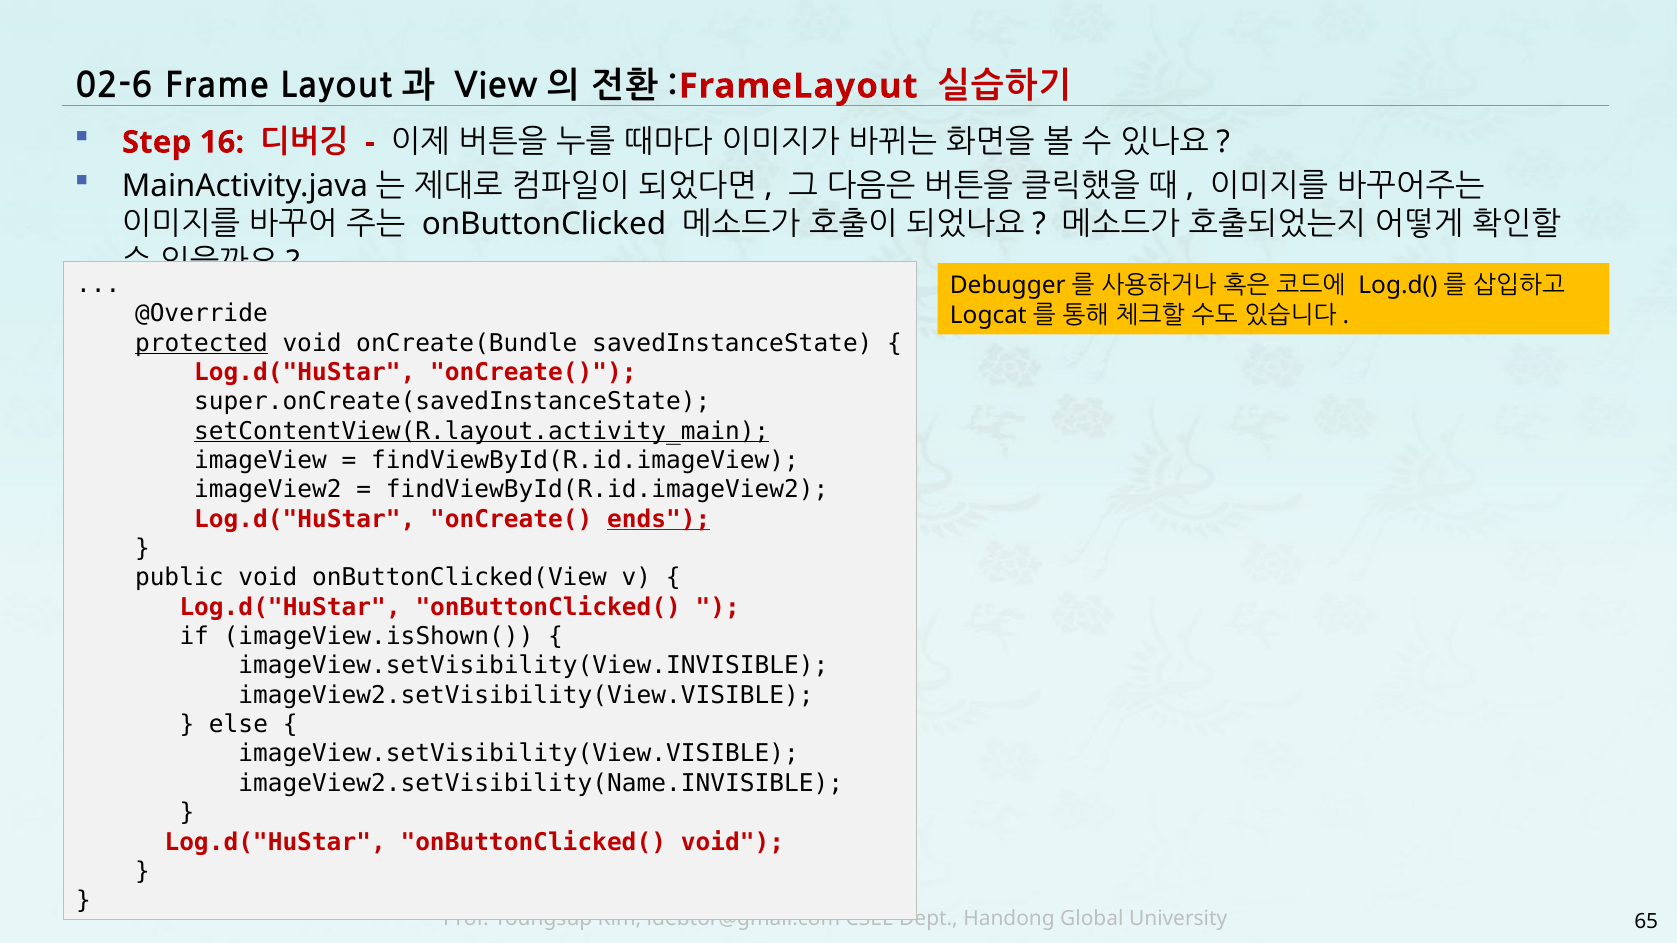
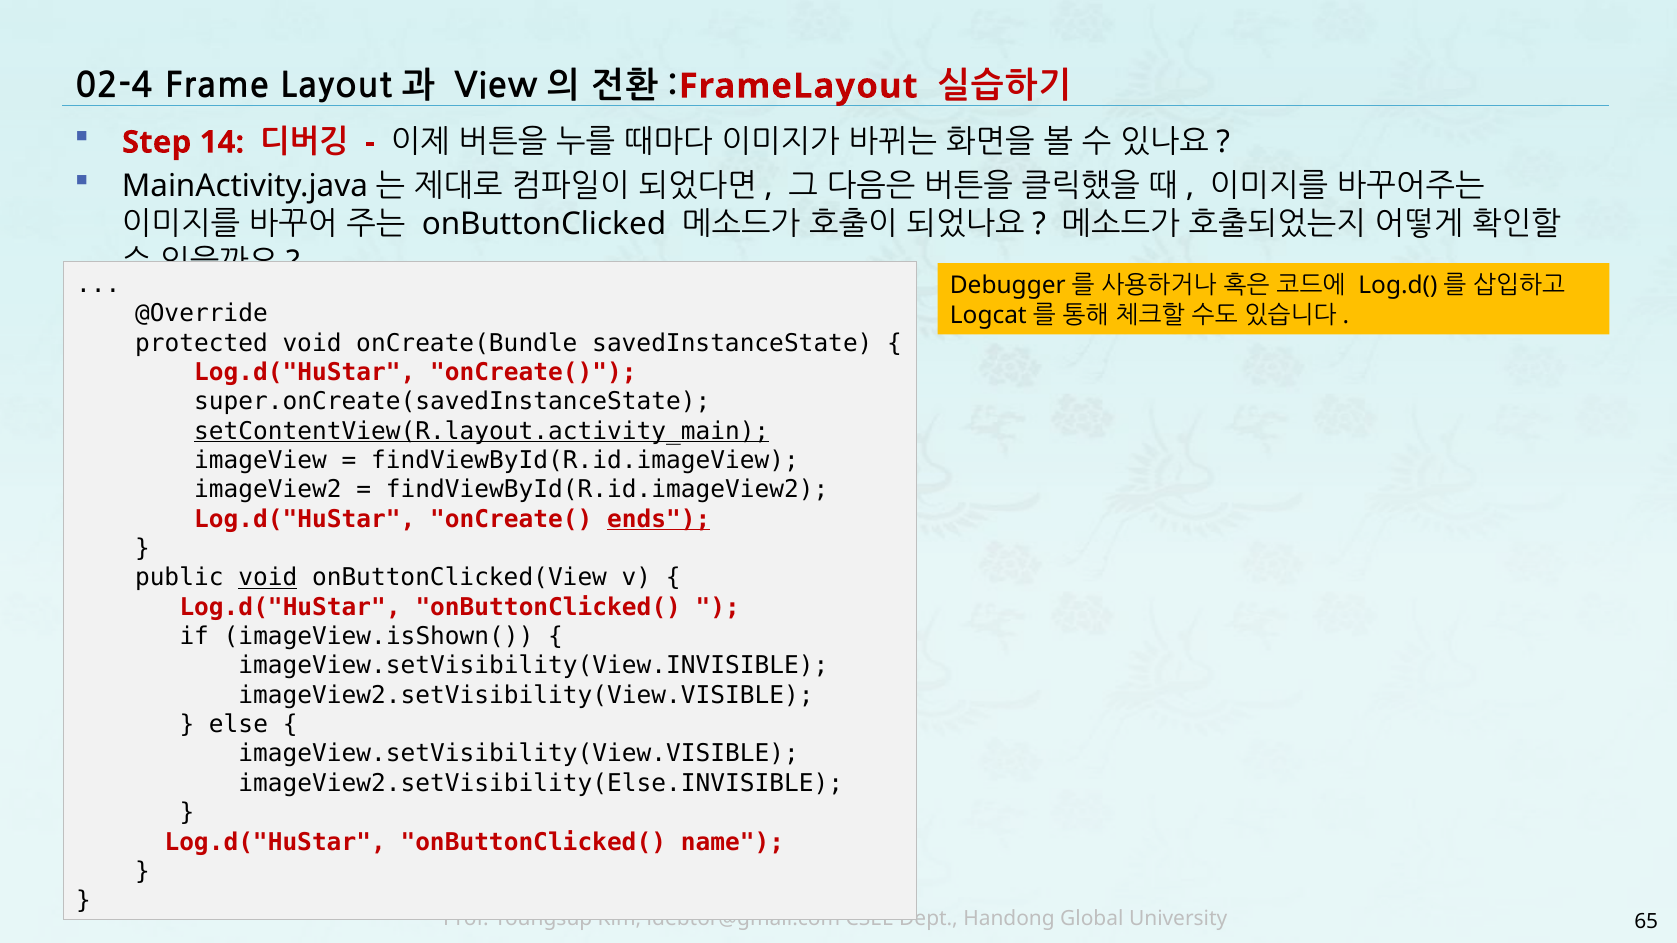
02-6: 02-6 -> 02-4
16: 16 -> 14
protected underline: present -> none
void at (268, 578) underline: none -> present
imageView2.setVisibility(Name.INVISIBLE: imageView2.setVisibility(Name.INVISIBLE -> imageView2.setVisibility(Else.INVISIBLE
onButtonClicked( void: void -> name
